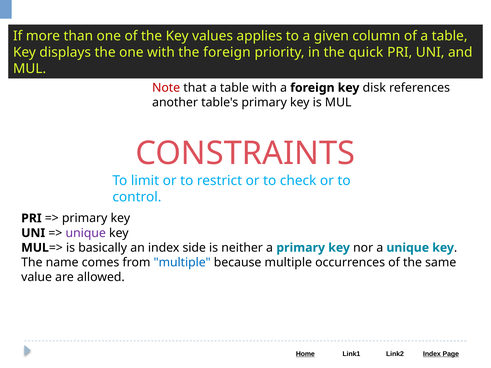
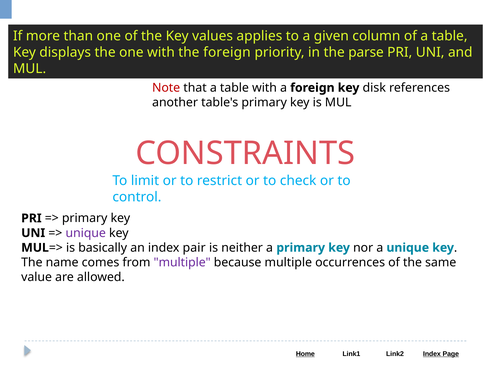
quick: quick -> parse
side: side -> pair
multiple at (182, 263) colour: blue -> purple
